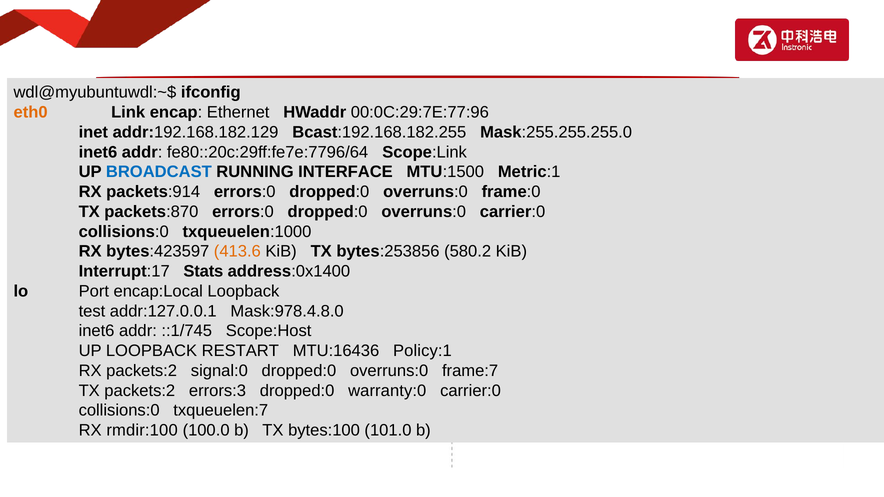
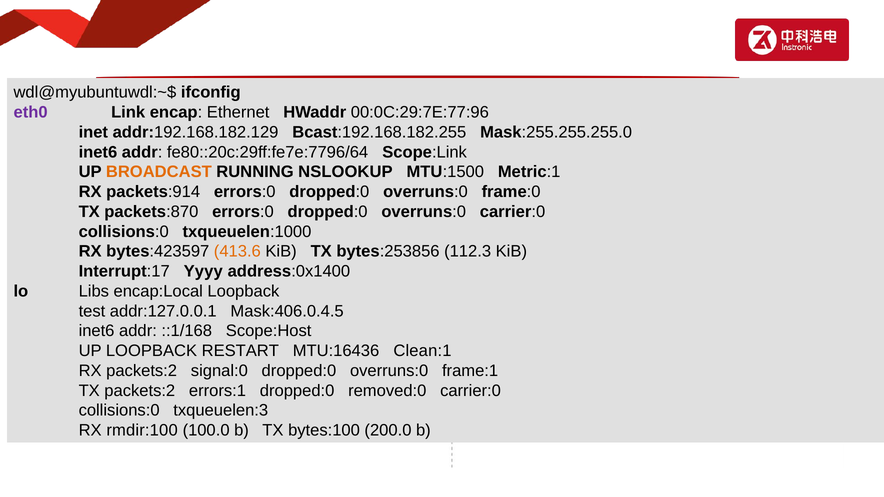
eth0 colour: orange -> purple
BROADCAST colour: blue -> orange
INTERFACE: INTERFACE -> NSLOOKUP
580.2: 580.2 -> 112.3
Stats: Stats -> Yyyy
Port: Port -> Libs
Mask:978.4.8.0: Mask:978.4.8.0 -> Mask:406.0.4.5
::1/745: ::1/745 -> ::1/168
Policy:1: Policy:1 -> Clean:1
frame:7: frame:7 -> frame:1
errors:3: errors:3 -> errors:1
warranty:0: warranty:0 -> removed:0
txqueuelen:7: txqueuelen:7 -> txqueuelen:3
101.0: 101.0 -> 200.0
